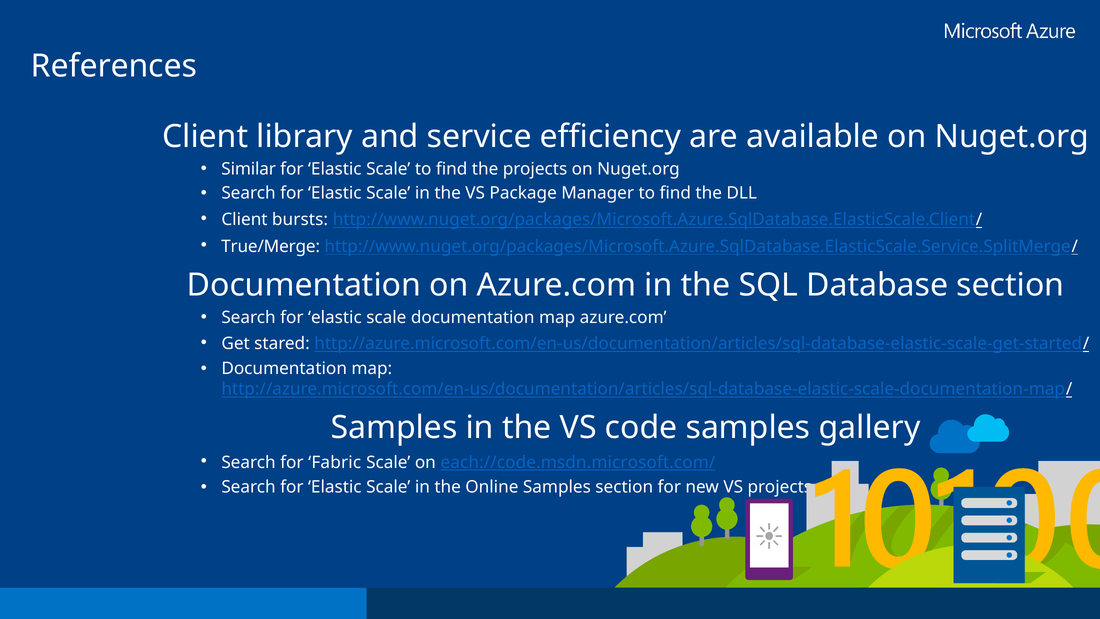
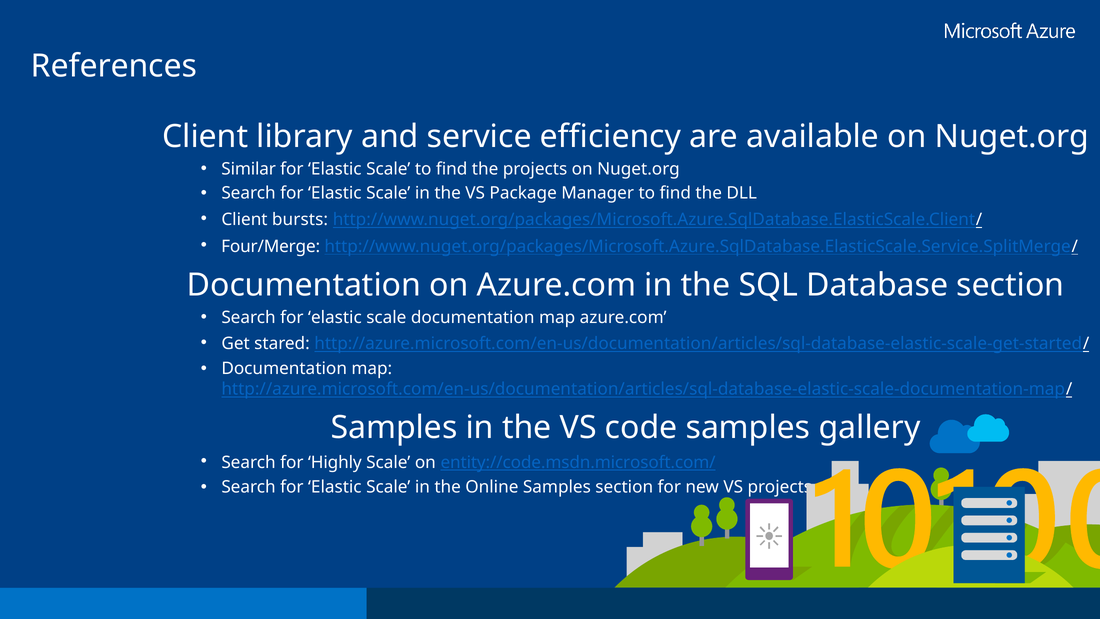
True/Merge: True/Merge -> Four/Merge
Fabric: Fabric -> Highly
each://code.msdn.microsoft.com/: each://code.msdn.microsoft.com/ -> entity://code.msdn.microsoft.com/
